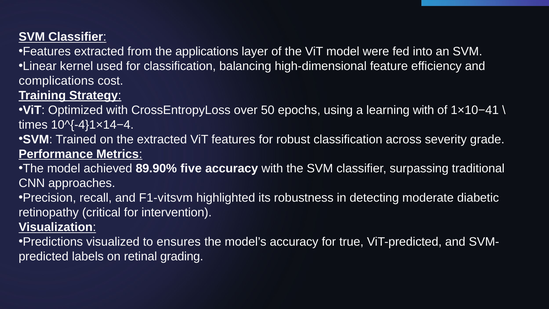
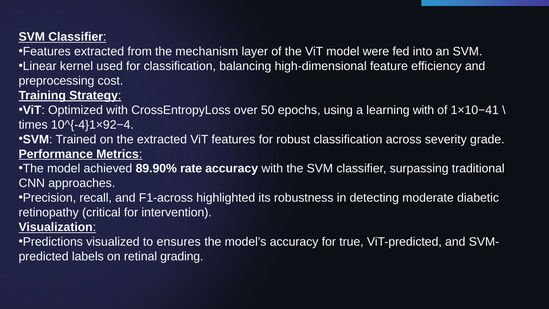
applications: applications -> mechanism
complications: complications -> preprocessing
10^{-4}1×14−4: 10^{-4}1×14−4 -> 10^{-4}1×92−4
five: five -> rate
F1-vitsvm: F1-vitsvm -> F1-across
